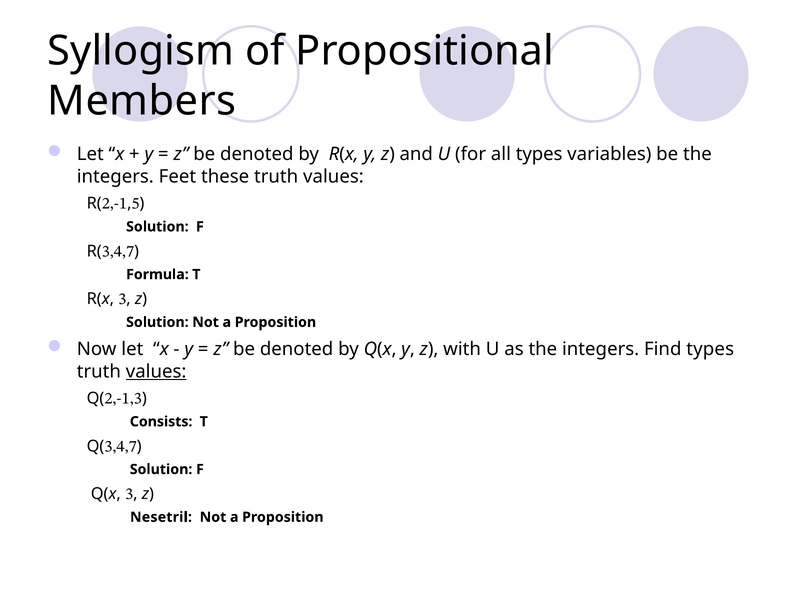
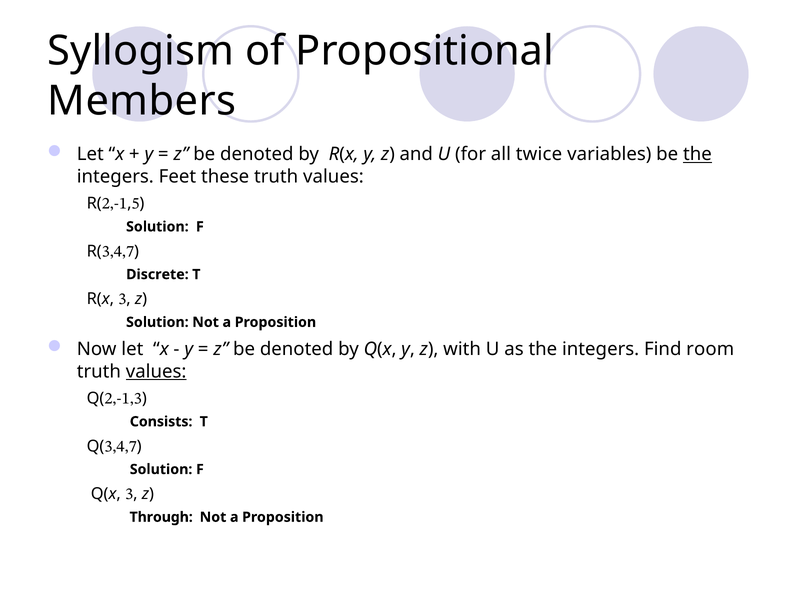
all types: types -> twice
the at (697, 154) underline: none -> present
Formula: Formula -> Discrete
Find types: types -> room
Nesetril: Nesetril -> Through
